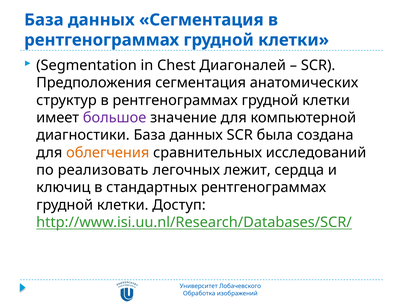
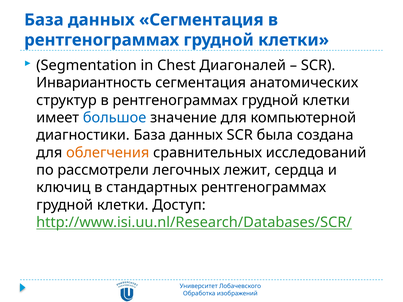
Предположения: Предположения -> Инвариантность
большое colour: purple -> blue
реализовать: реализовать -> рассмотрели
